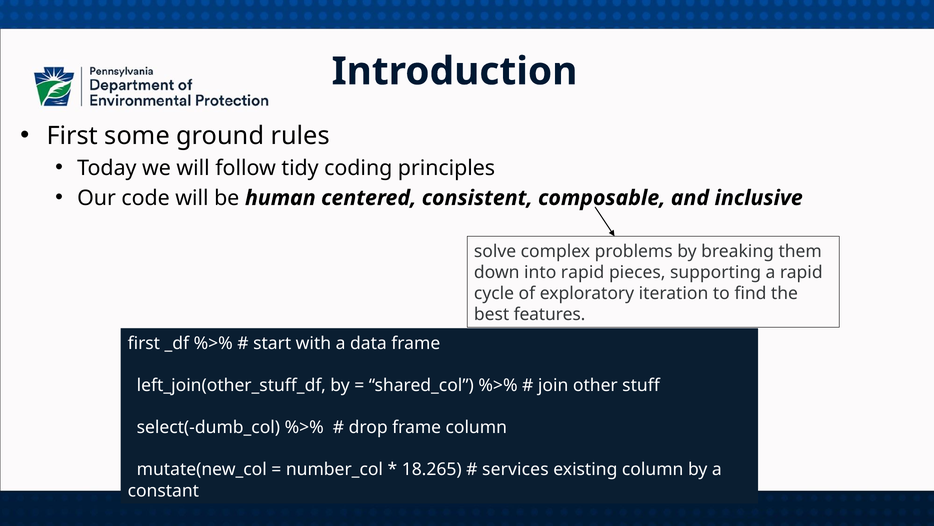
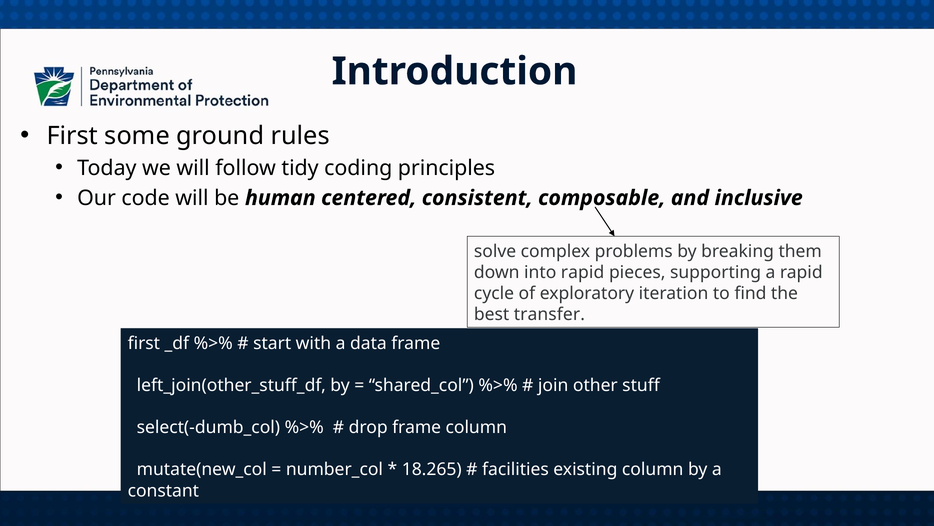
features: features -> transfer
services: services -> facilities
